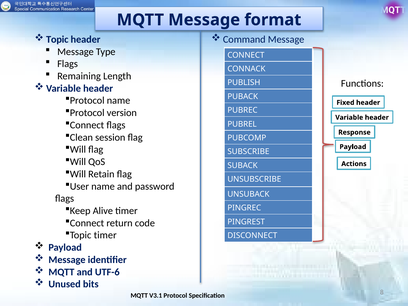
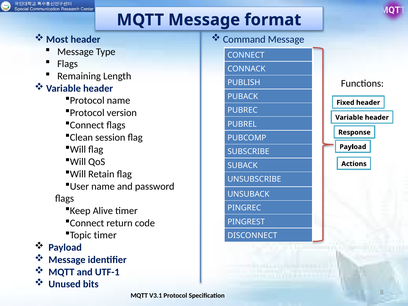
Topic at (57, 39): Topic -> Most
UTF-6: UTF-6 -> UTF-1
